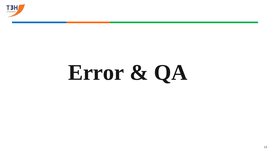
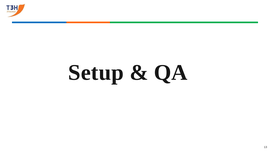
Error: Error -> Setup
